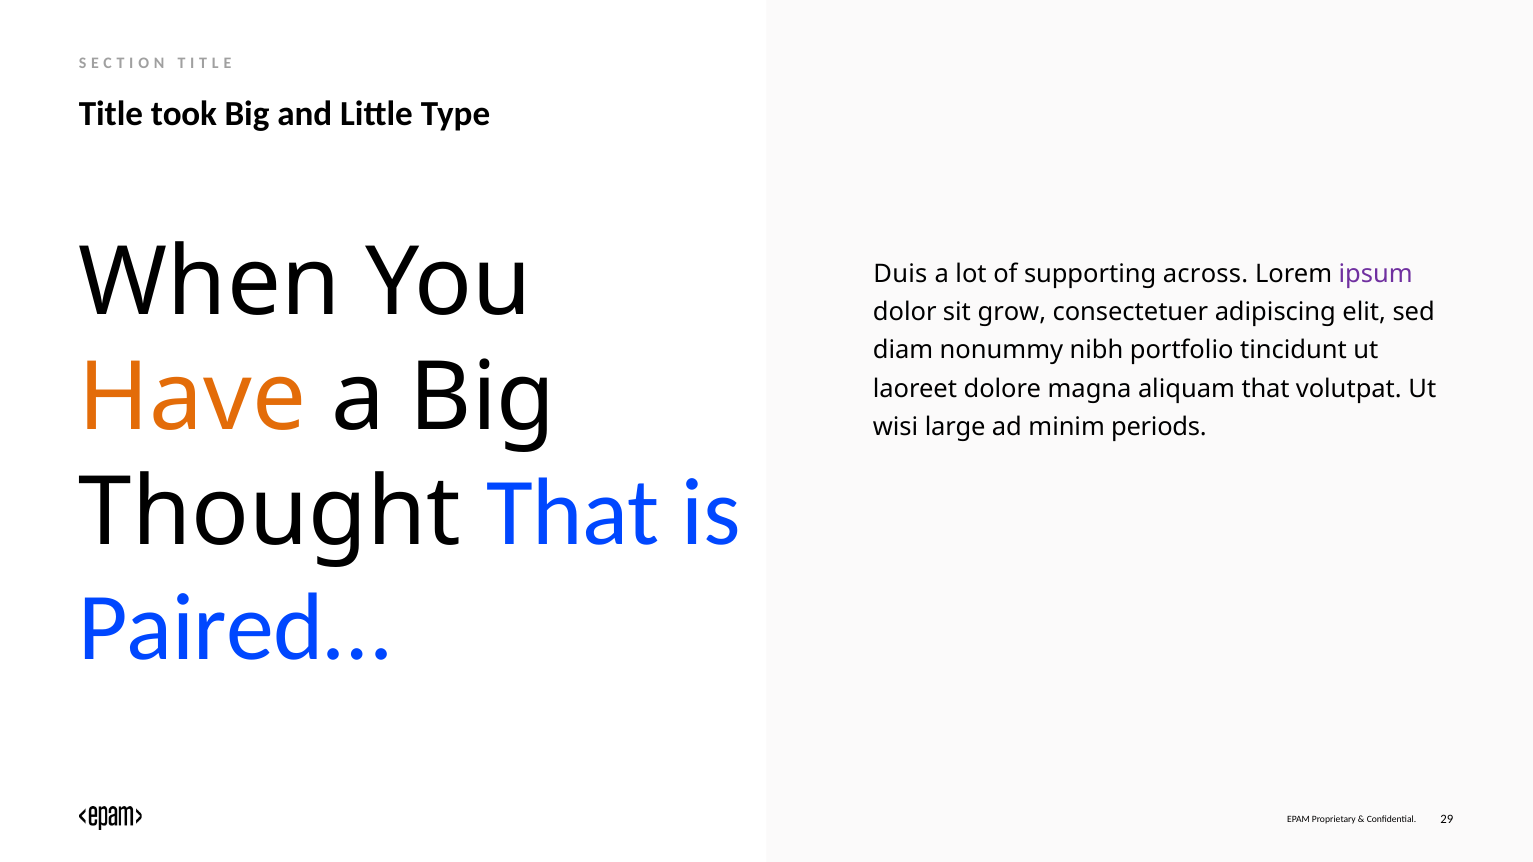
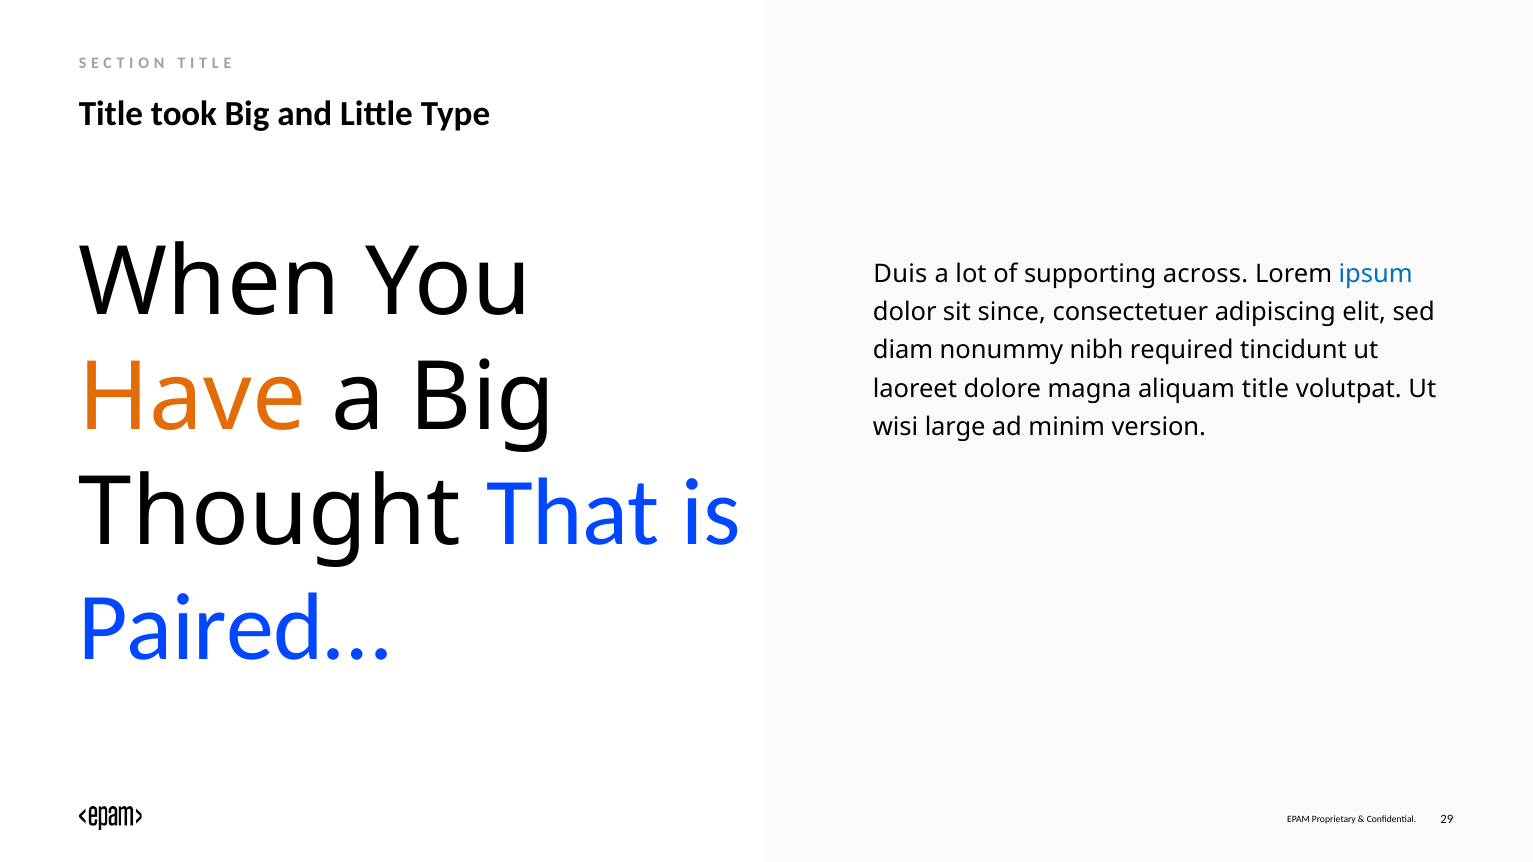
ipsum colour: purple -> blue
grow: grow -> since
portfolio: portfolio -> required
aliquam that: that -> title
periods: periods -> version
